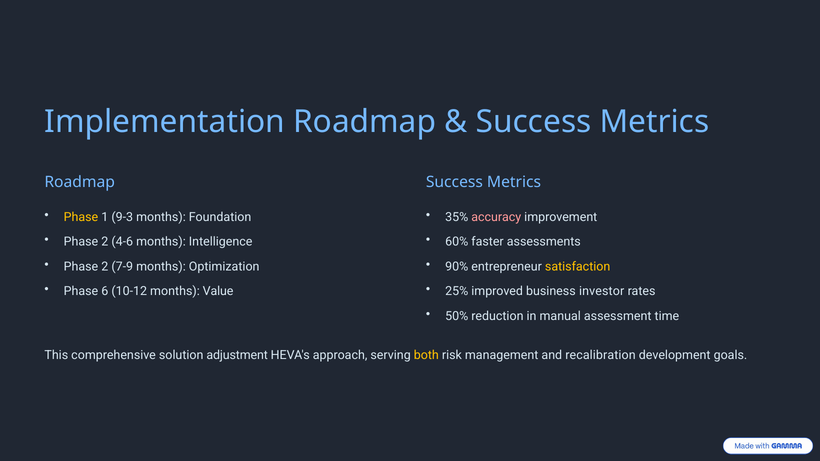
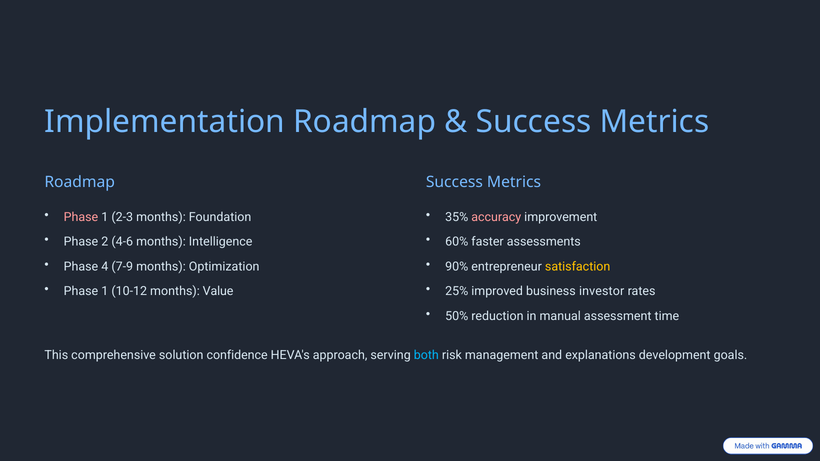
Phase at (81, 217) colour: yellow -> pink
9-3: 9-3 -> 2-3
2 at (105, 267): 2 -> 4
6 at (105, 291): 6 -> 1
adjustment: adjustment -> confidence
both colour: yellow -> light blue
recalibration: recalibration -> explanations
